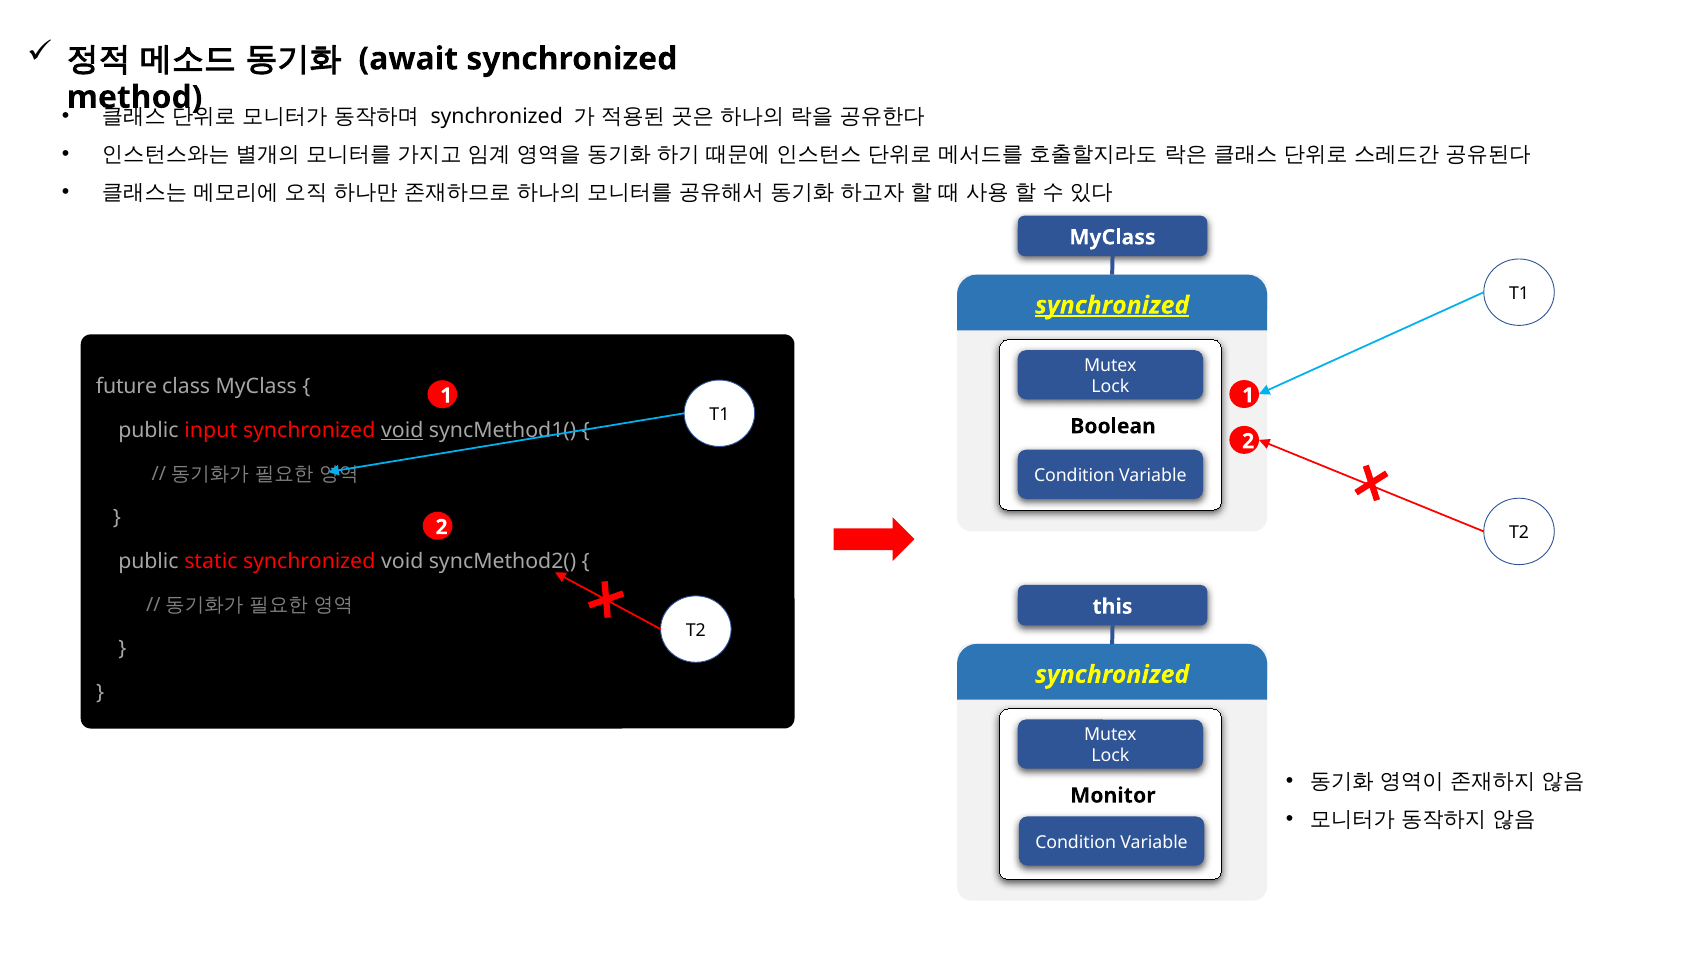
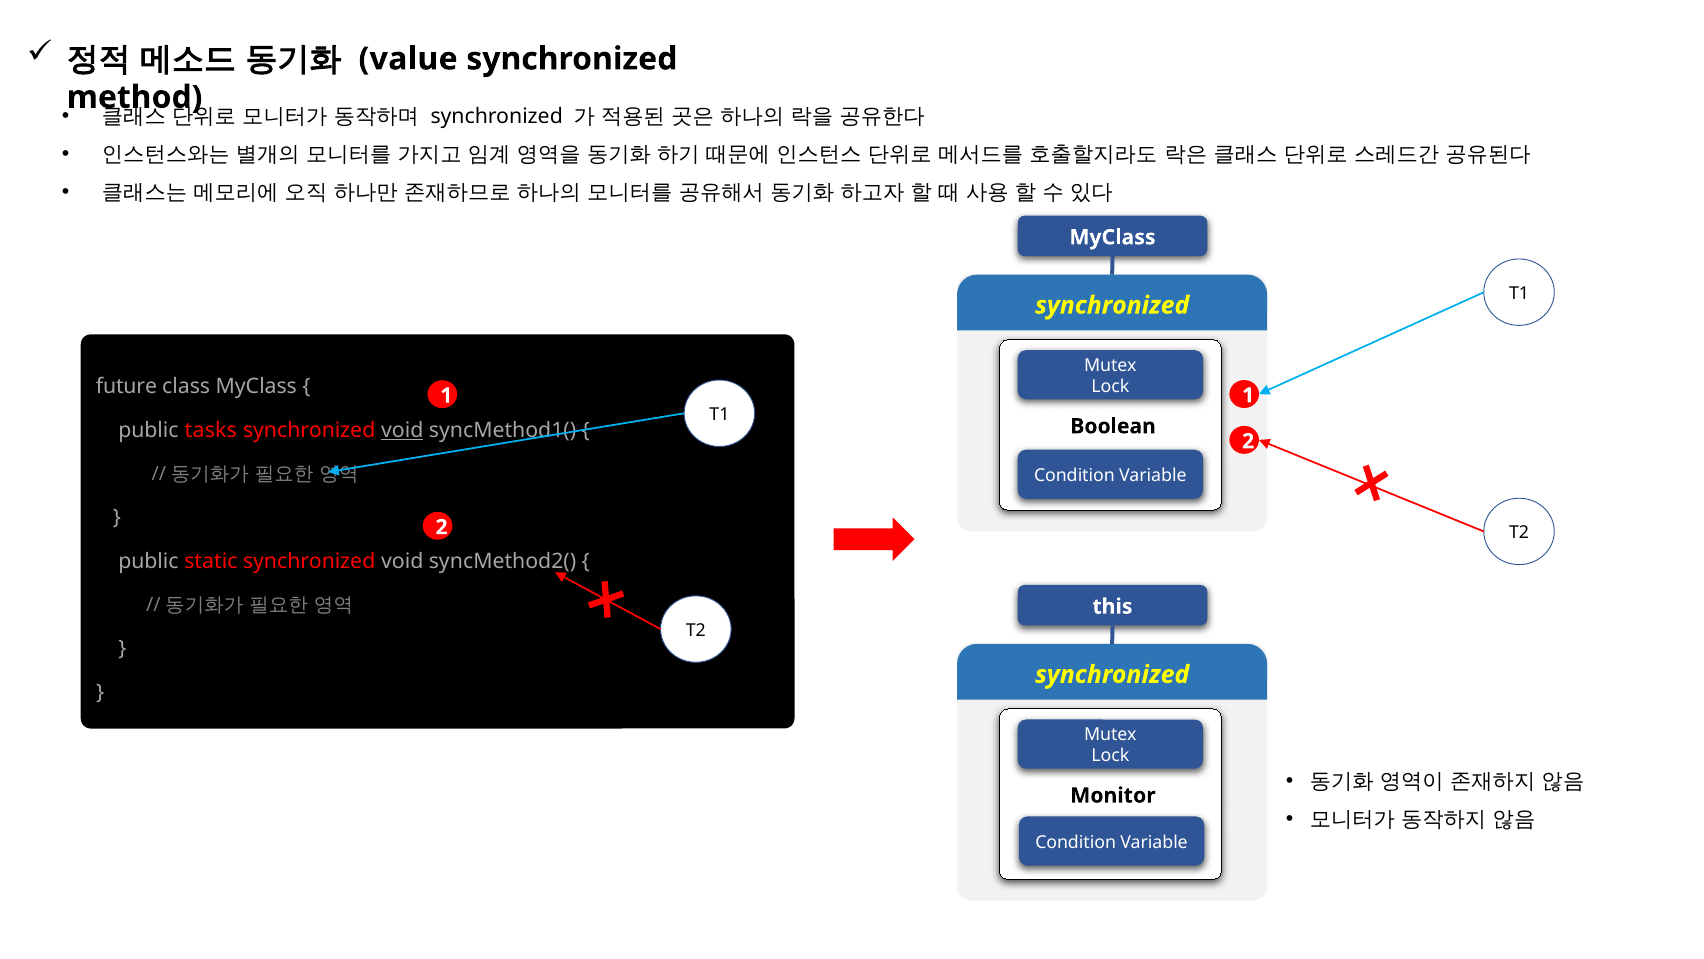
await: await -> value
synchronized at (1112, 305) underline: present -> none
input: input -> tasks
